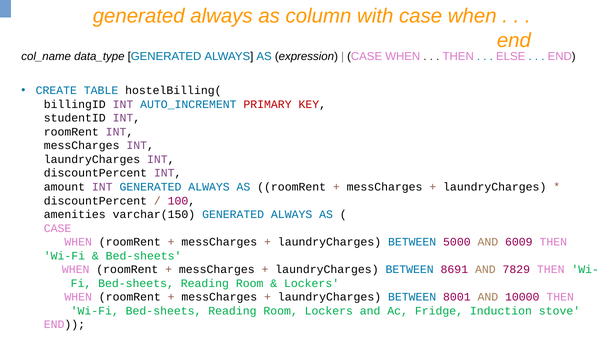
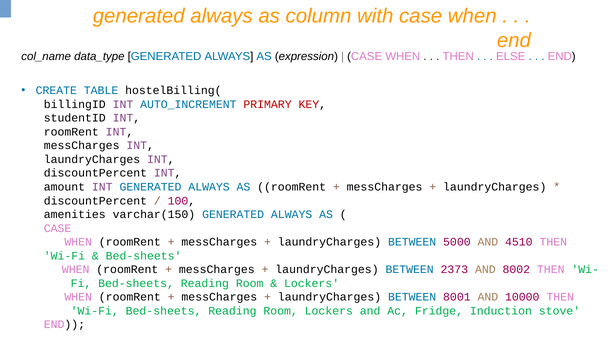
6009: 6009 -> 4510
8691: 8691 -> 2373
7829: 7829 -> 8002
